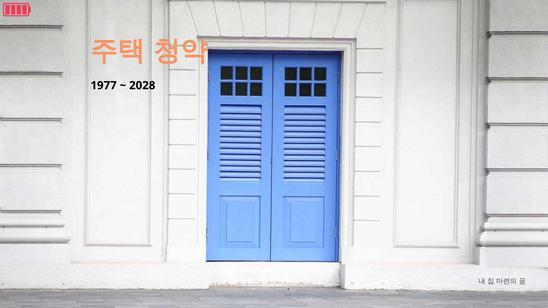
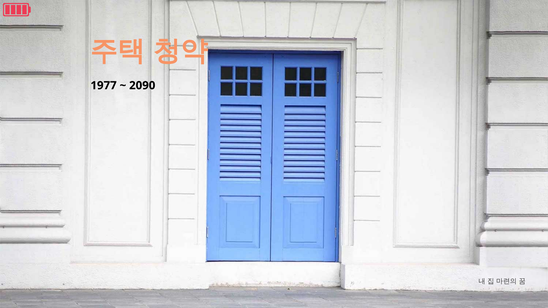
2028: 2028 -> 2090
